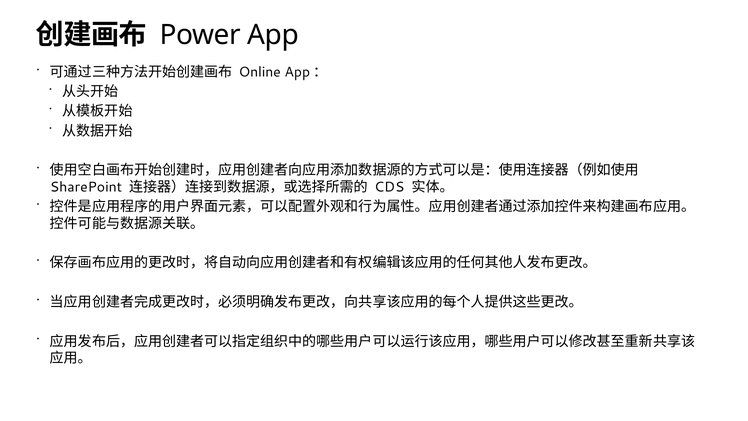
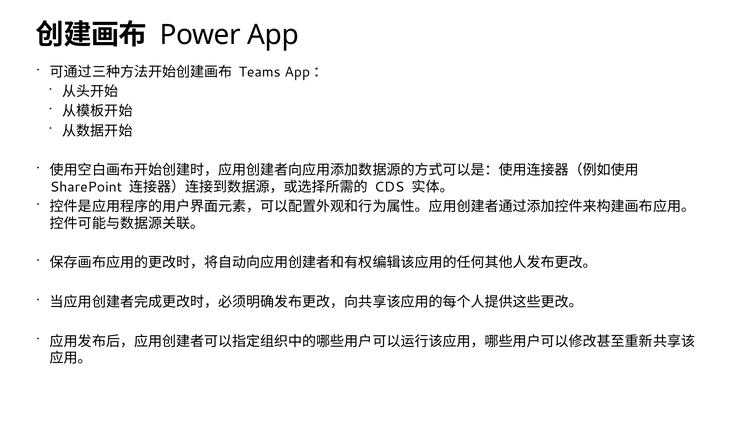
Online: Online -> Teams
